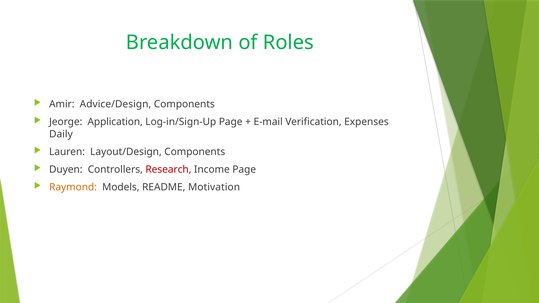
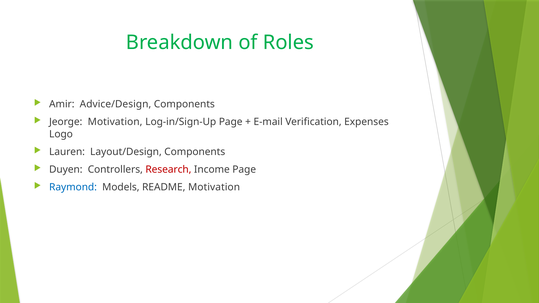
Jeorge Application: Application -> Motivation
Daily: Daily -> Logo
Raymond colour: orange -> blue
